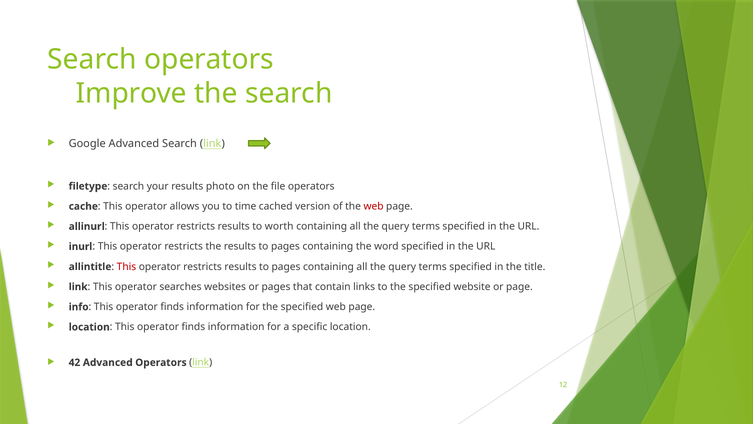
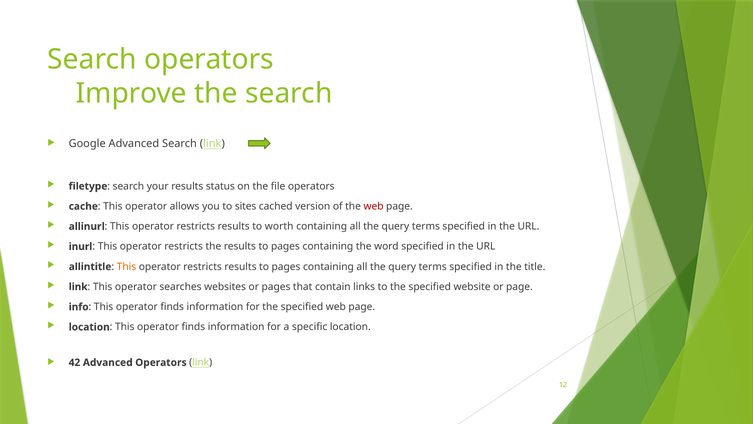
photo: photo -> status
time: time -> sites
This at (126, 266) colour: red -> orange
